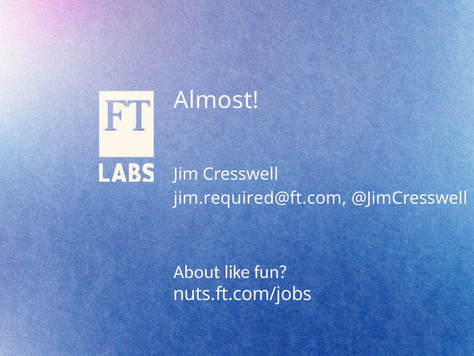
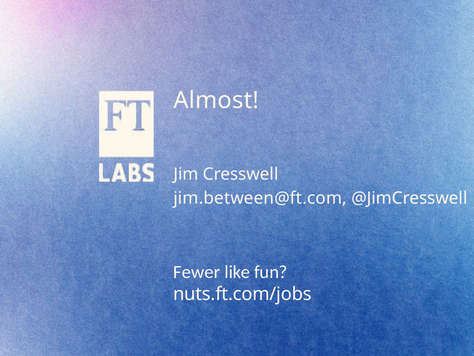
jim.required@ft.com: jim.required@ft.com -> jim.between@ft.com
About: About -> Fewer
